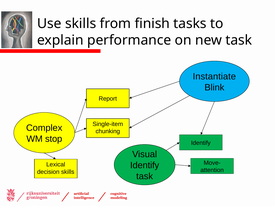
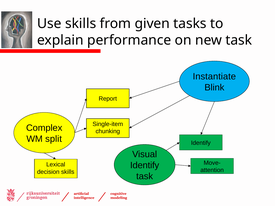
finish: finish -> given
stop: stop -> split
